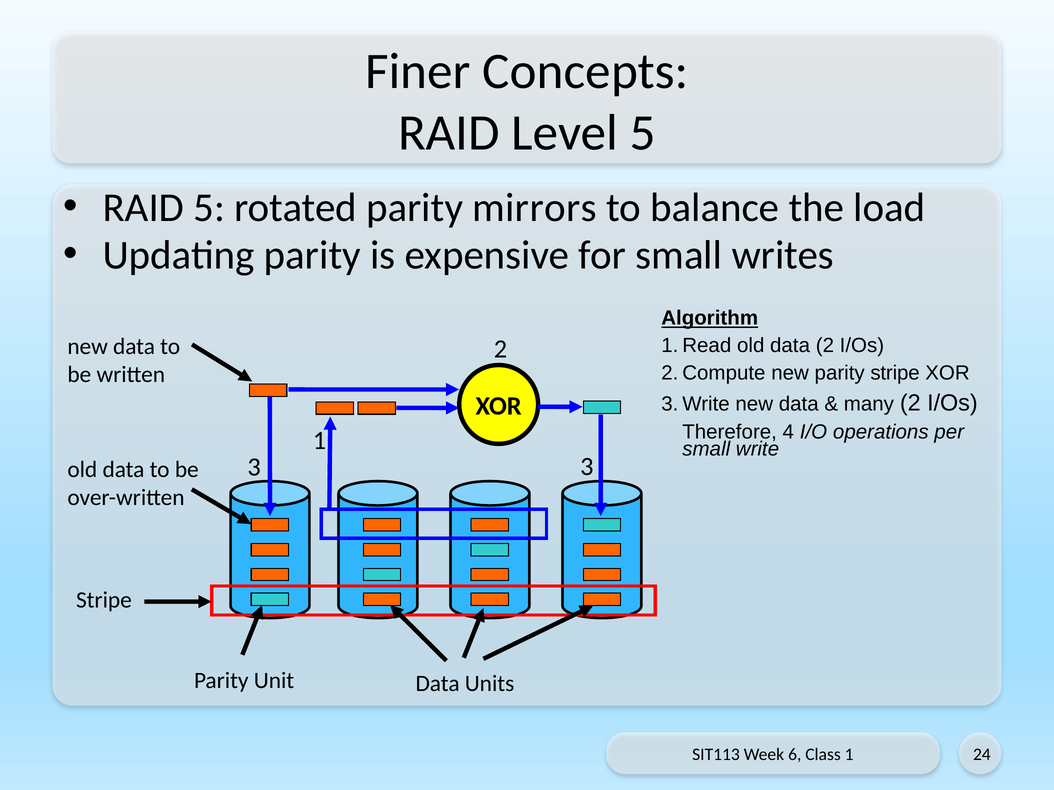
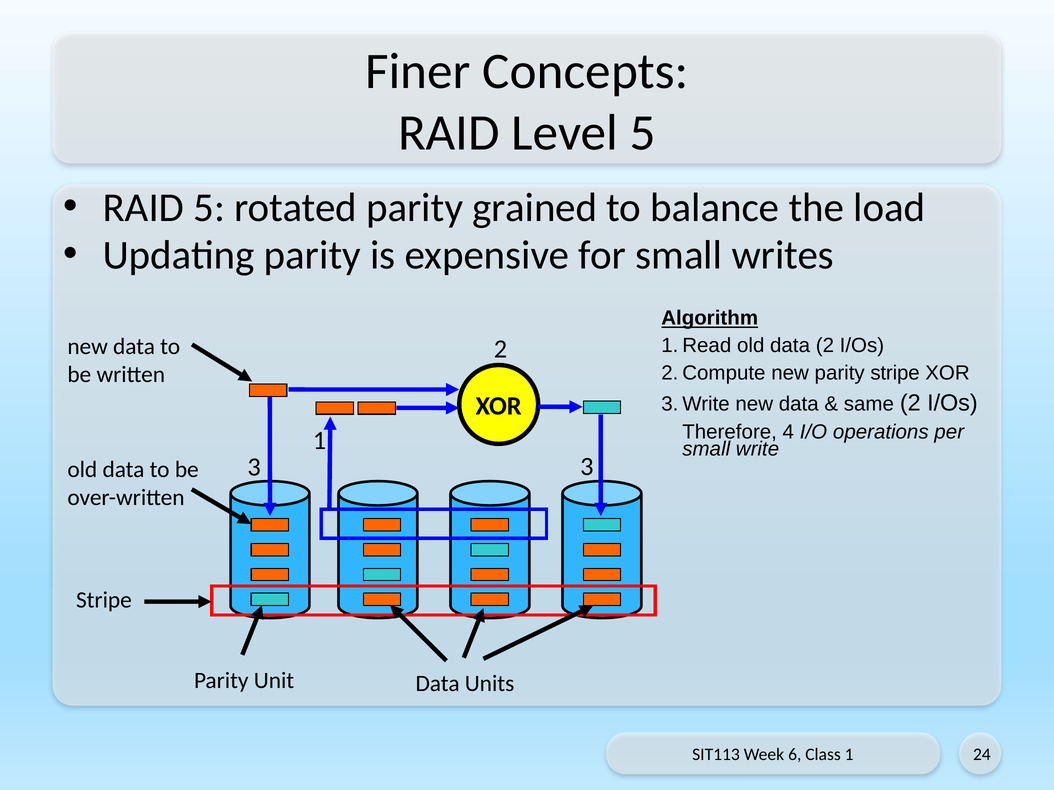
mirrors: mirrors -> grained
many: many -> same
